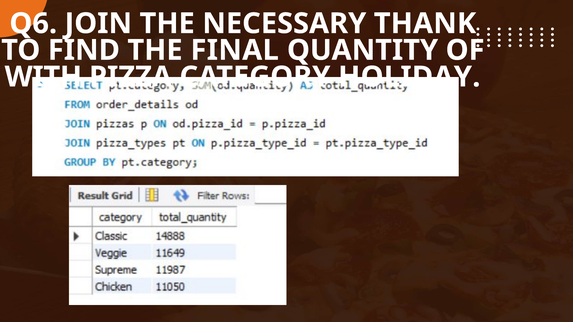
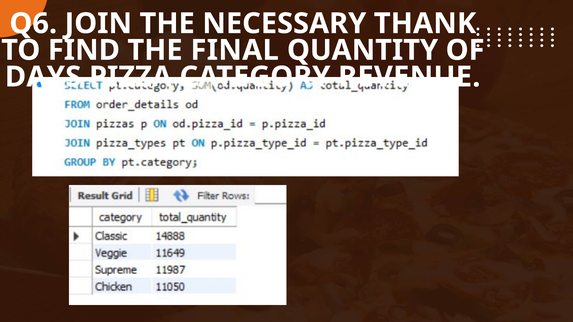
WITH: WITH -> DAYS
HOLIDAY: HOLIDAY -> REVENUE
